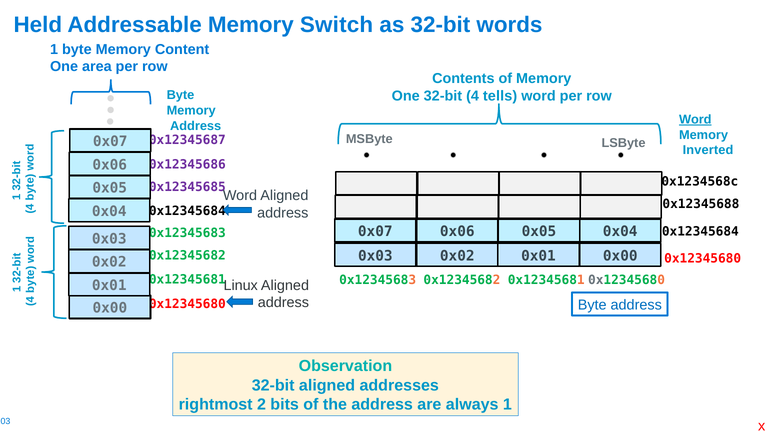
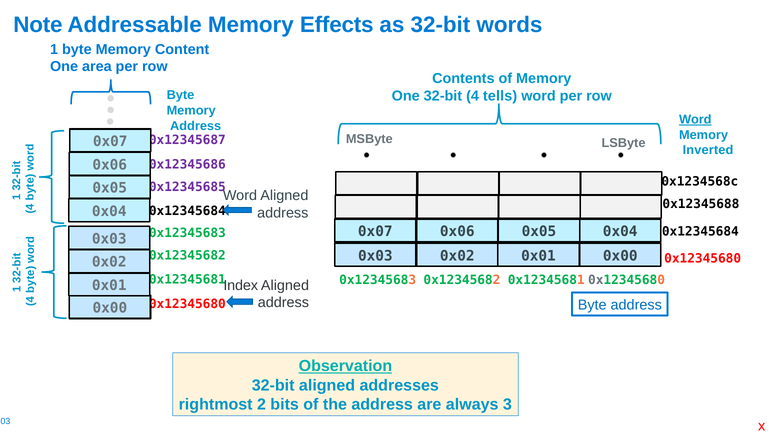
Held: Held -> Note
Switch: Switch -> Effects
Linux: Linux -> Index
Observation underline: none -> present
always 1: 1 -> 3
